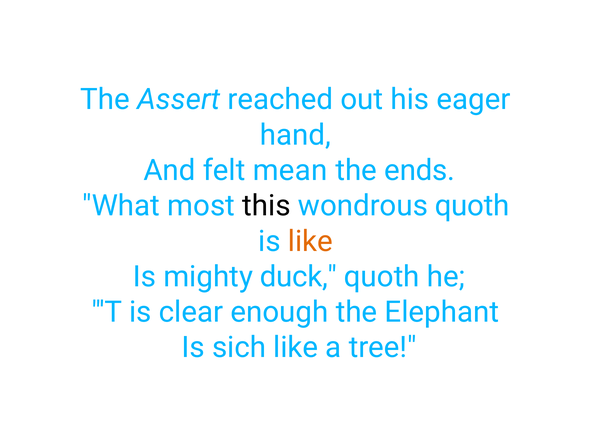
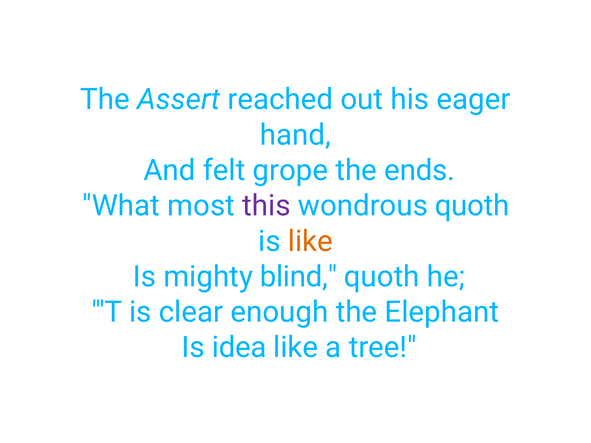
mean: mean -> grope
this colour: black -> purple
duck: duck -> blind
sich: sich -> idea
